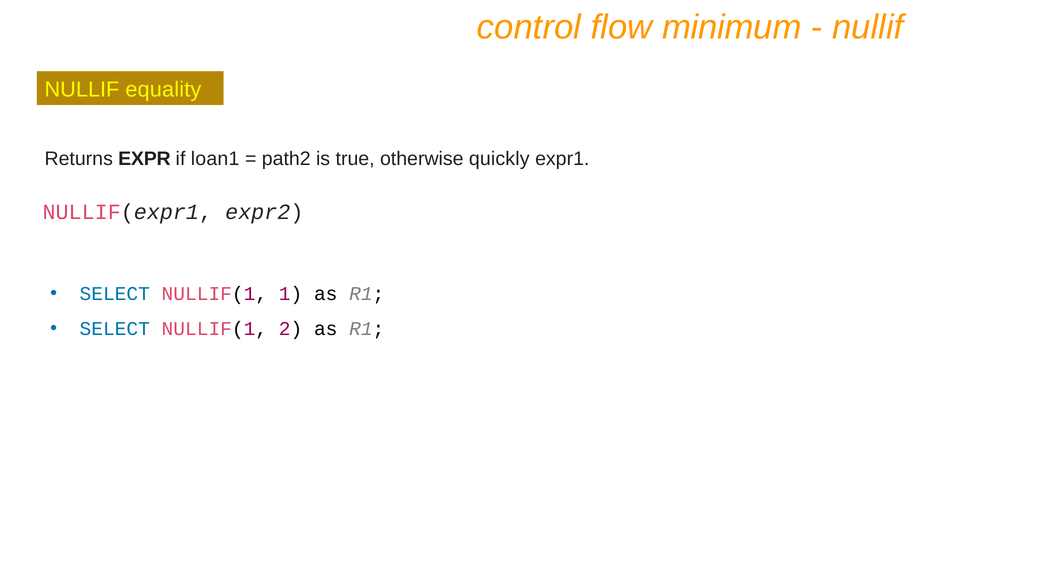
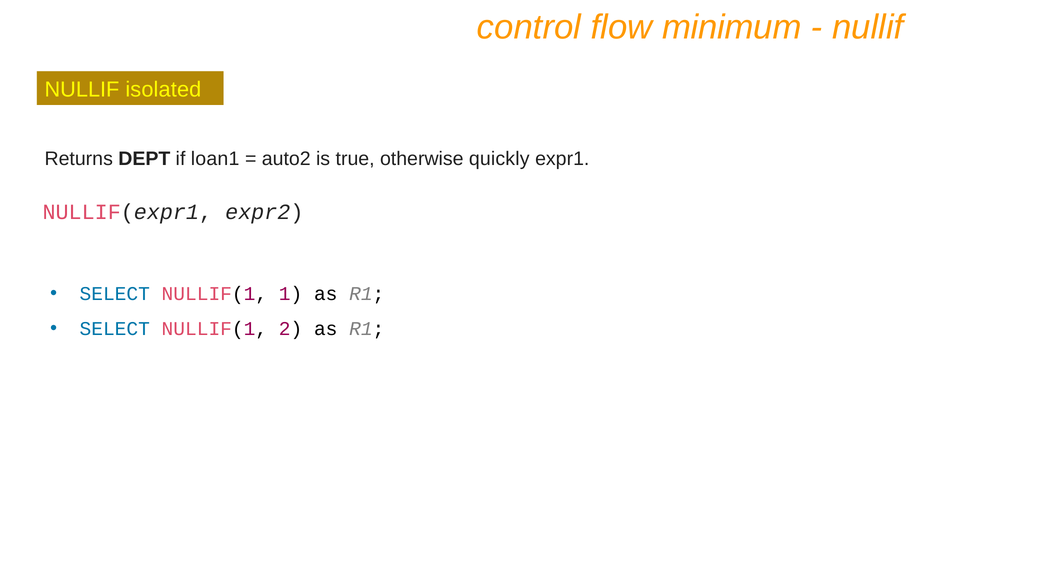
equality: equality -> isolated
EXPR: EXPR -> DEPT
path2: path2 -> auto2
